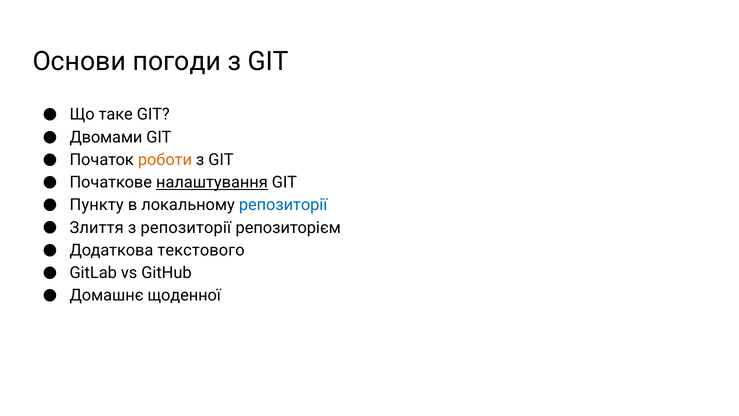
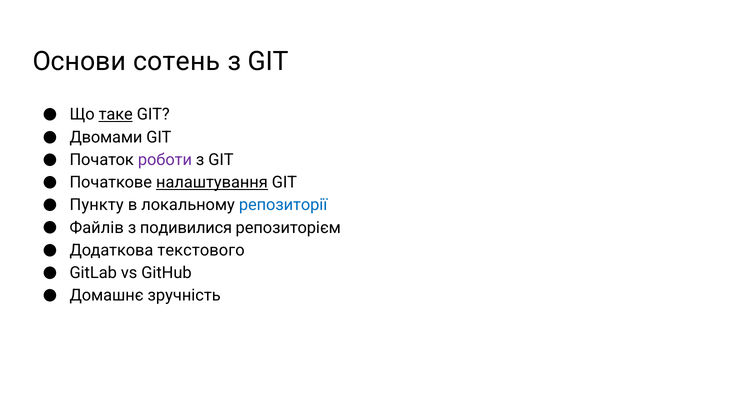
погоди: погоди -> сотень
таке underline: none -> present
роботи colour: orange -> purple
Злиття: Злиття -> Файлів
з репозиторії: репозиторії -> подивилися
щоденної: щоденної -> зручність
